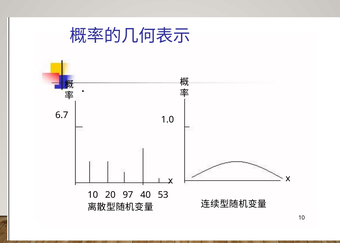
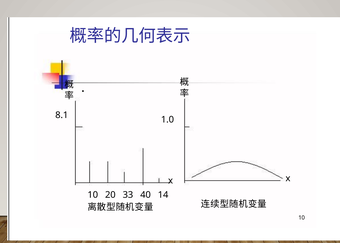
6.7: 6.7 -> 8.1
97: 97 -> 33
53: 53 -> 14
